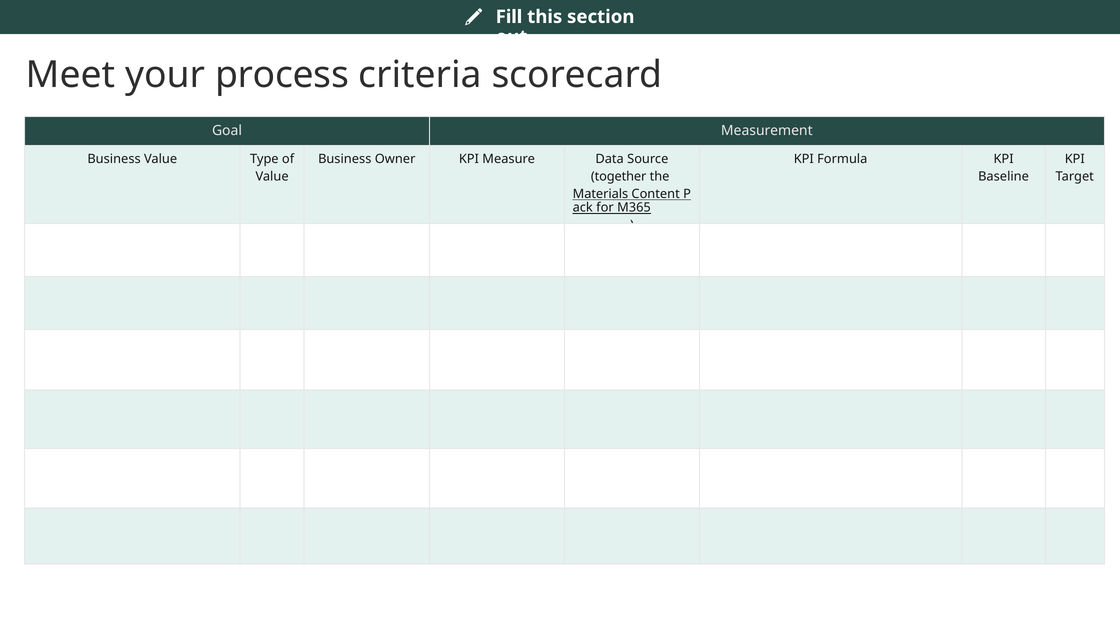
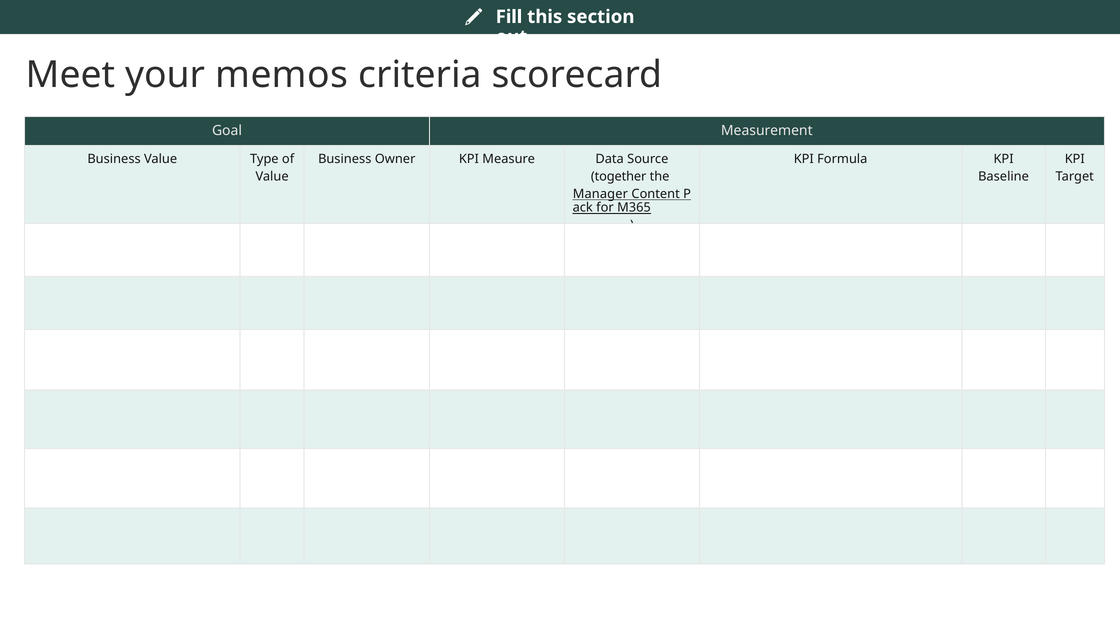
process: process -> memos
Materials: Materials -> Manager
